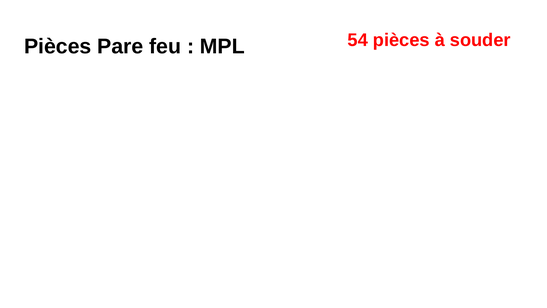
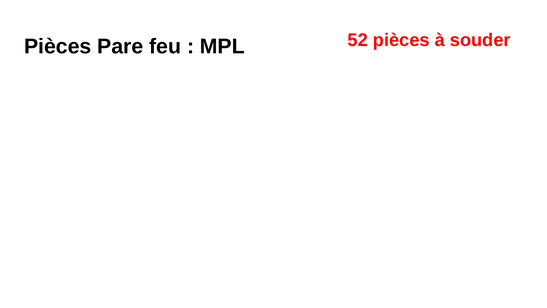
54: 54 -> 52
